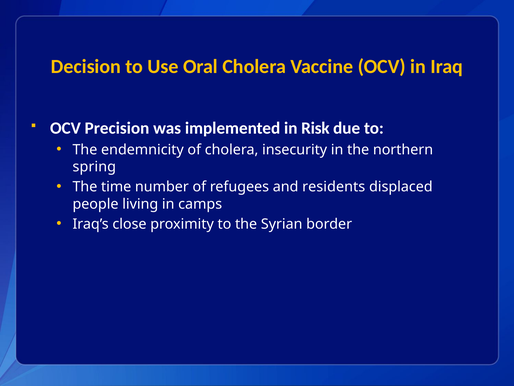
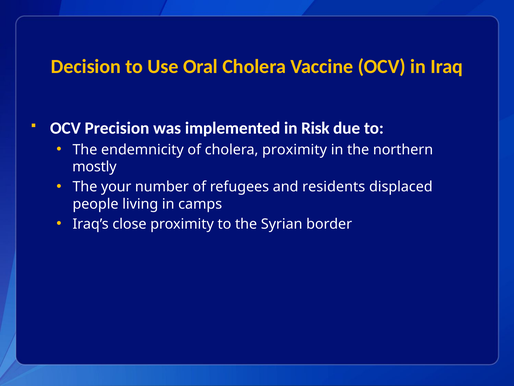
cholera insecurity: insecurity -> proximity
spring: spring -> mostly
time: time -> your
